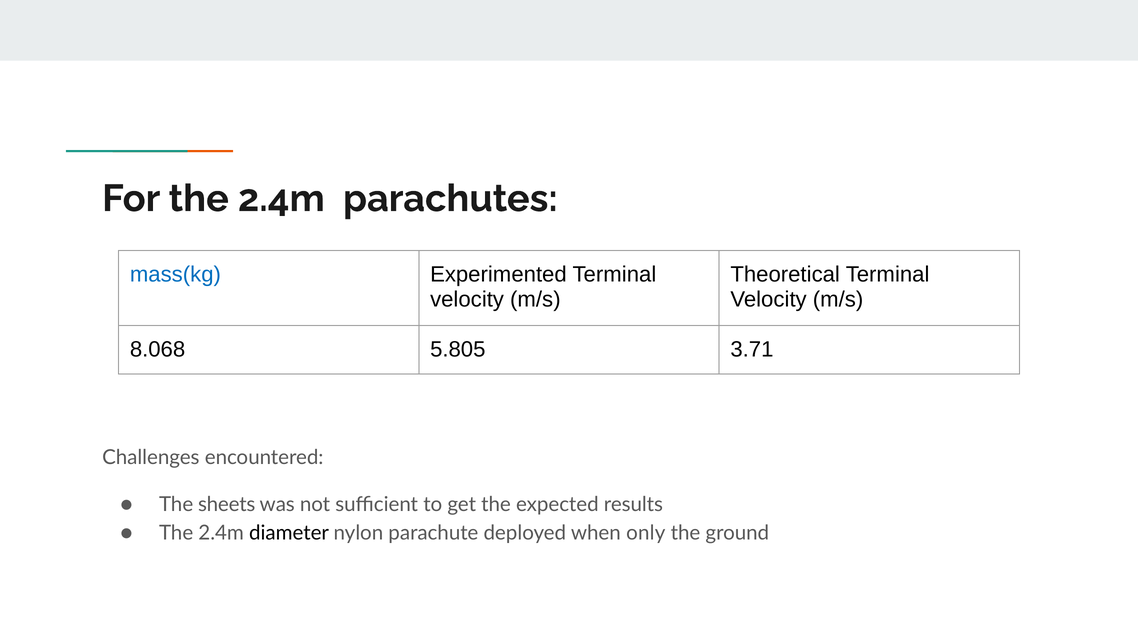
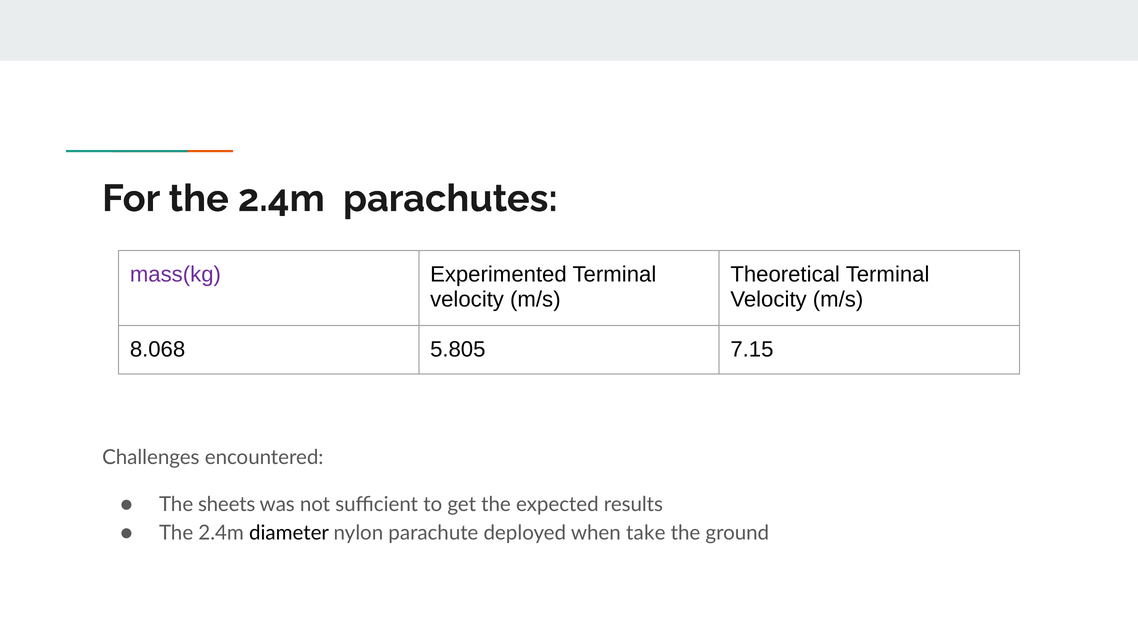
mass(kg colour: blue -> purple
3.71: 3.71 -> 7.15
only: only -> take
